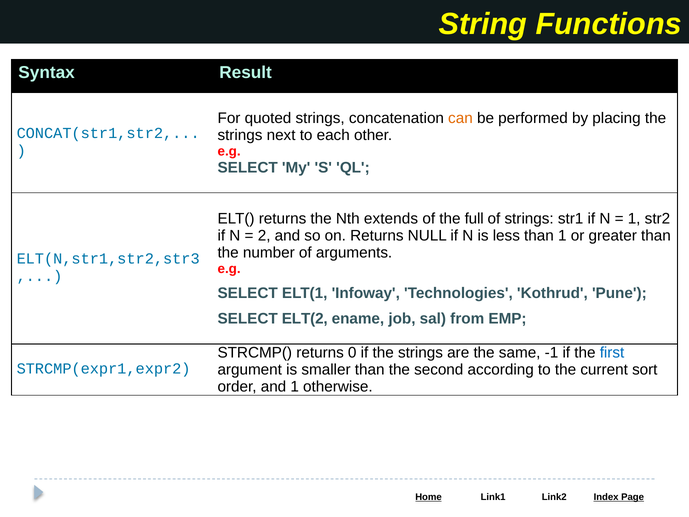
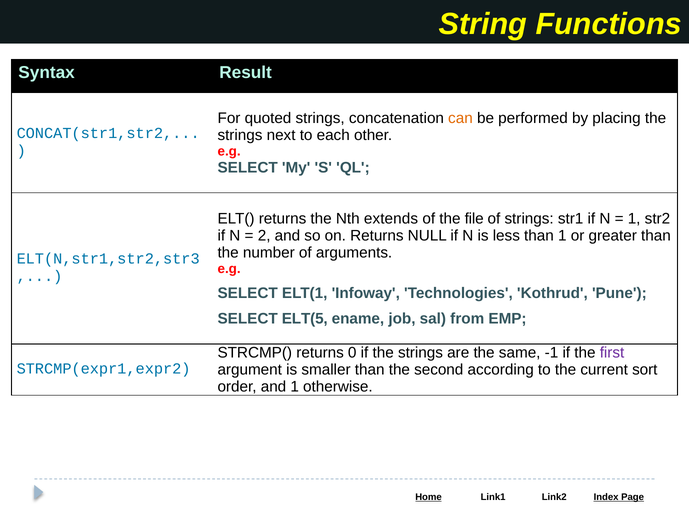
full: full -> file
ELT(2: ELT(2 -> ELT(5
first colour: blue -> purple
